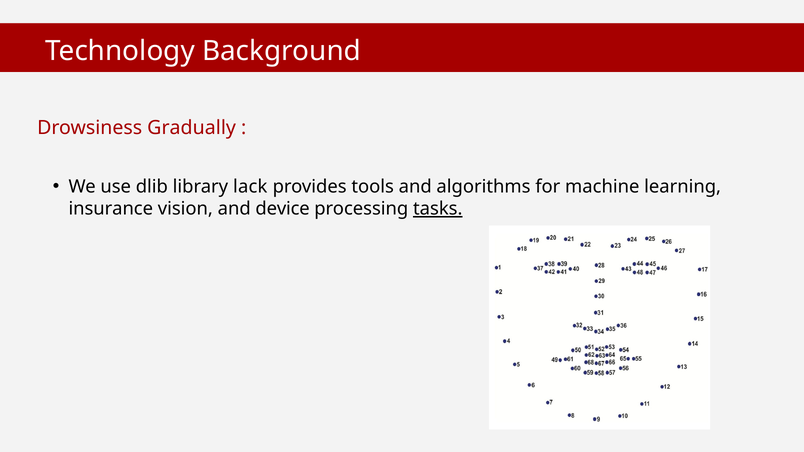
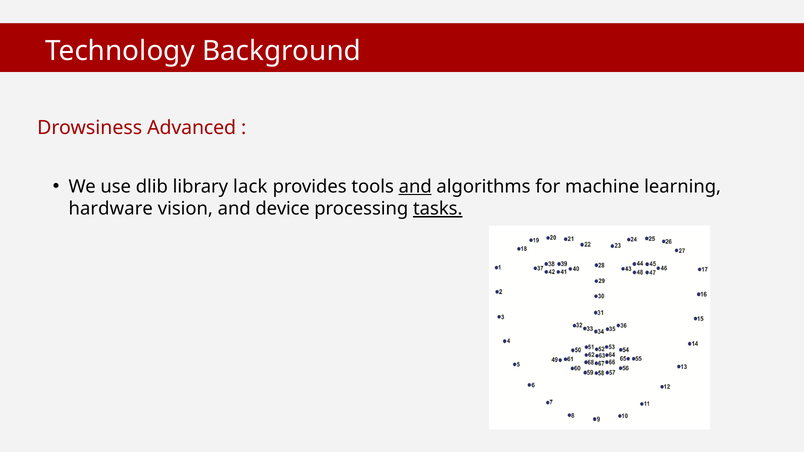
Gradually: Gradually -> Advanced
and at (415, 187) underline: none -> present
insurance: insurance -> hardware
